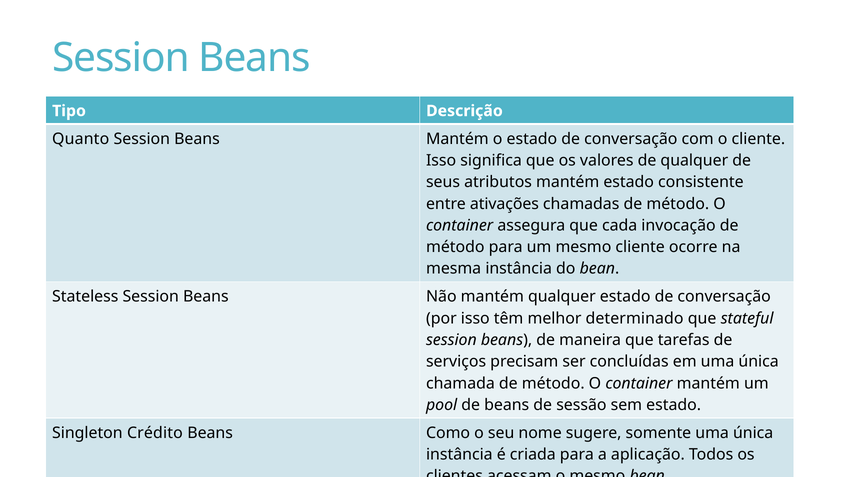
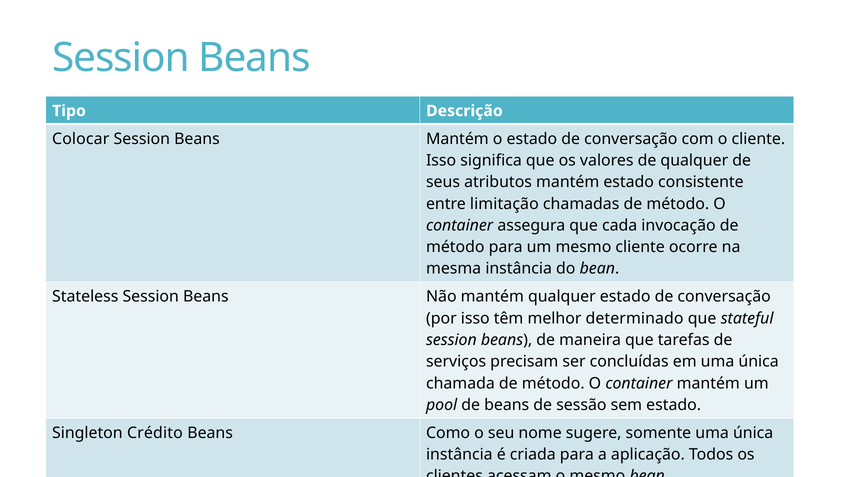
Quanto: Quanto -> Colocar
ativações: ativações -> limitação
